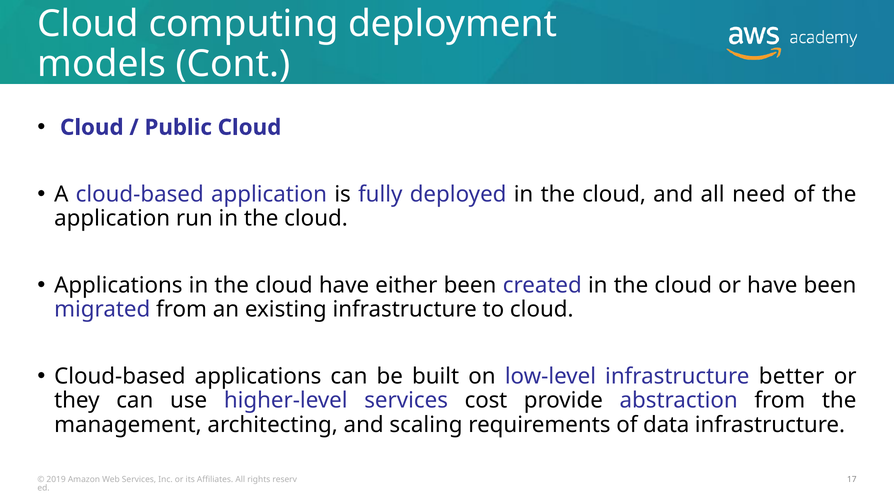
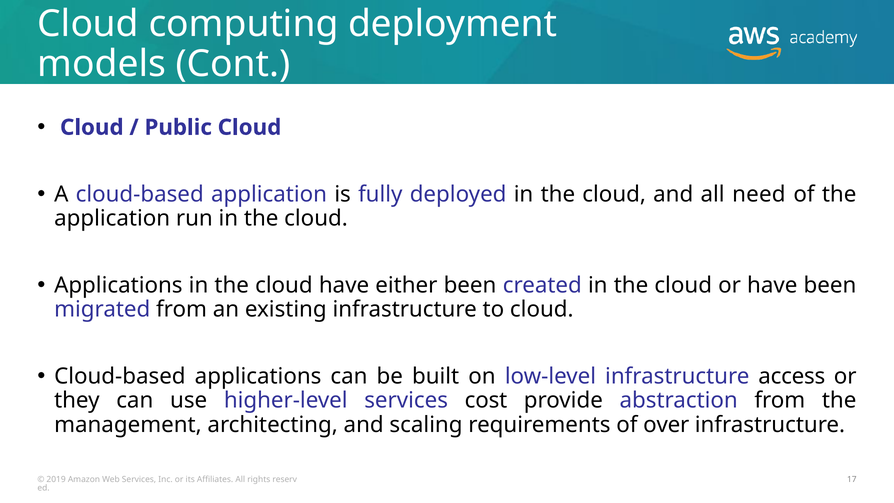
better: better -> access
data: data -> over
